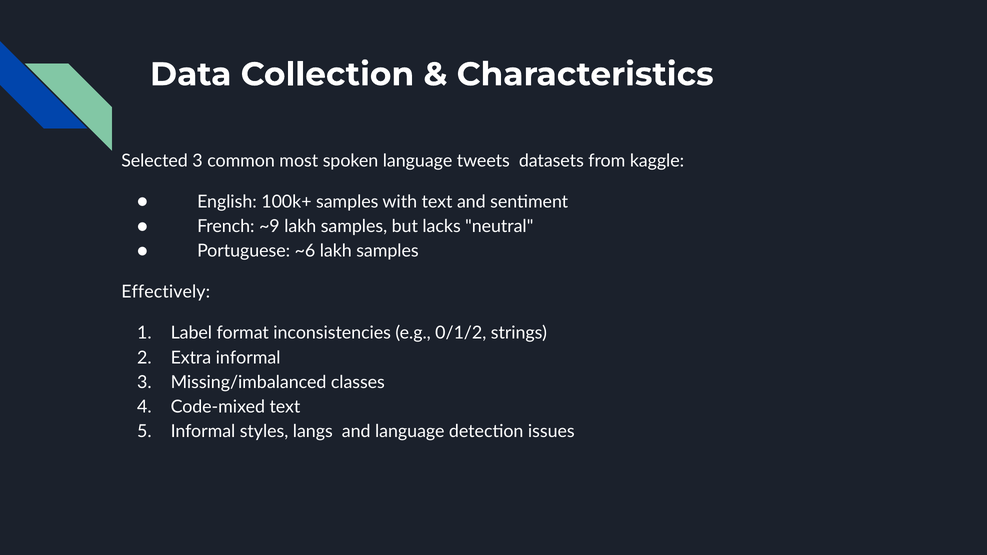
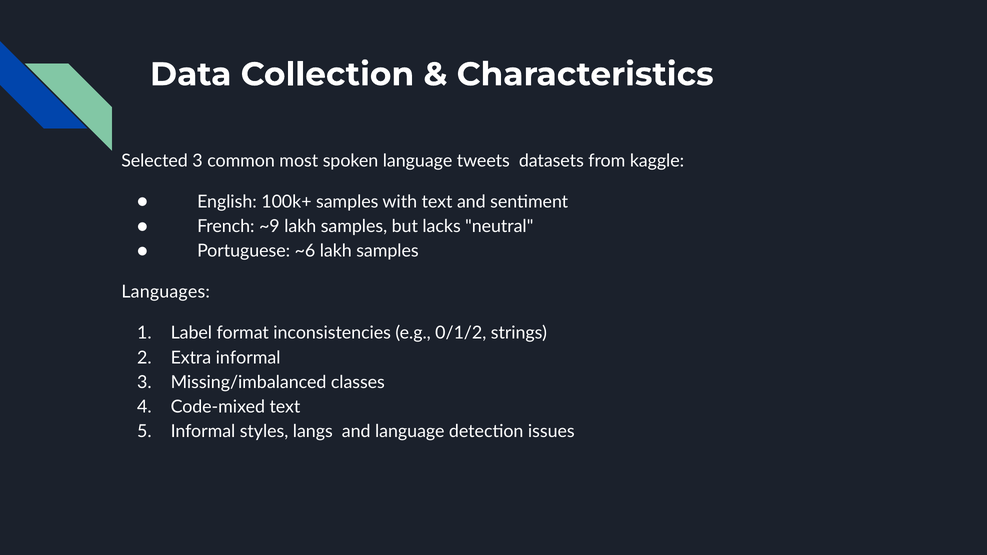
Effectively: Effectively -> Languages
